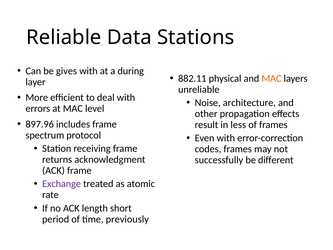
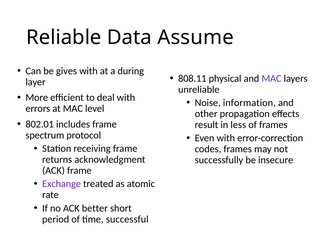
Stations: Stations -> Assume
882.11: 882.11 -> 808.11
MAC at (271, 78) colour: orange -> purple
architecture: architecture -> information
897.96: 897.96 -> 802.01
different: different -> insecure
length: length -> better
previously: previously -> successful
